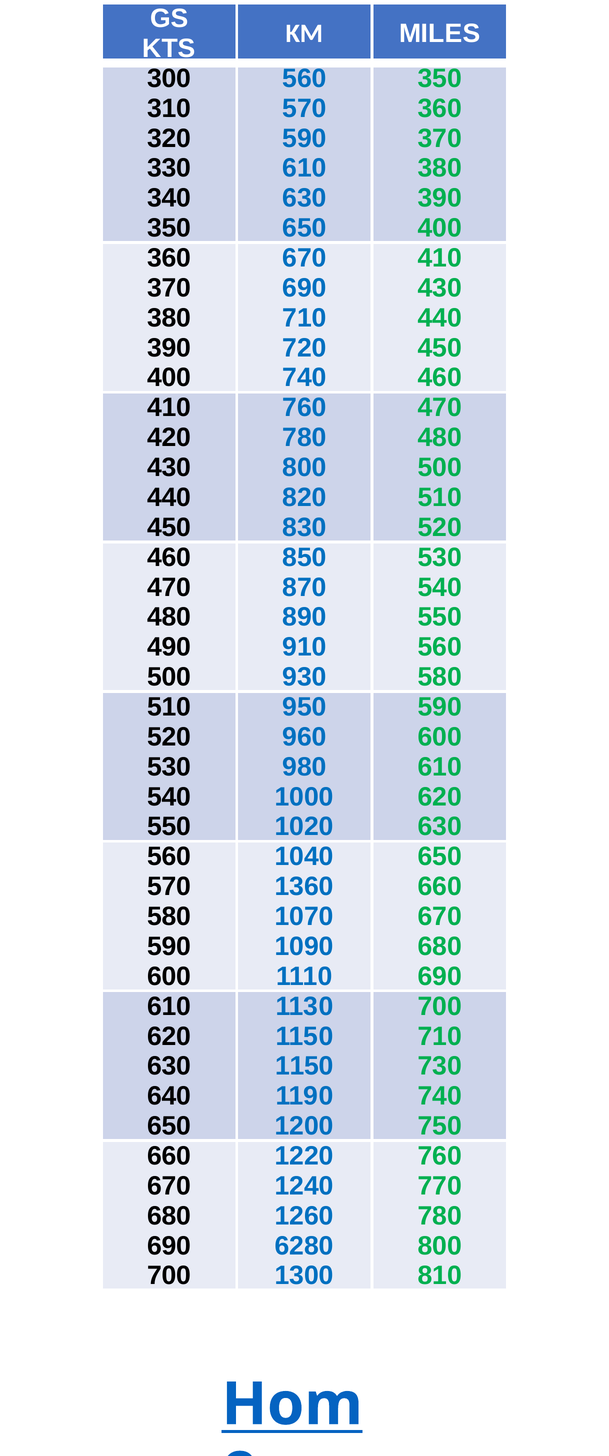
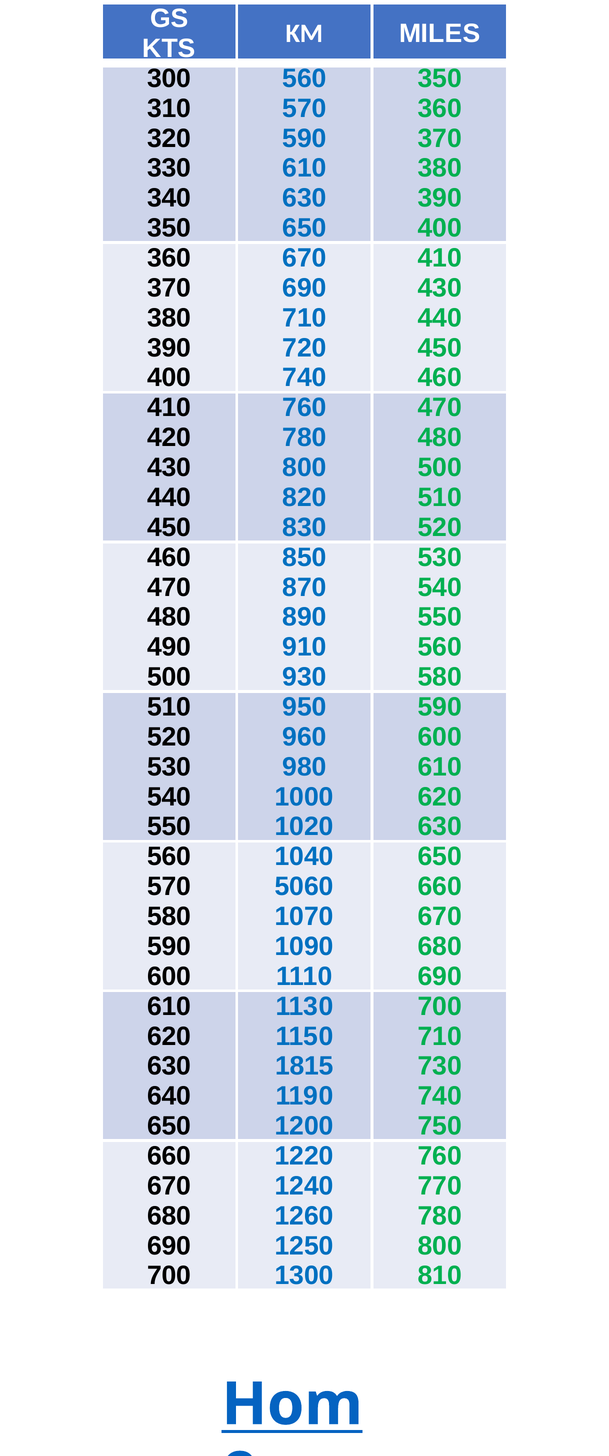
1360: 1360 -> 5060
1150 at (305, 1067): 1150 -> 1815
6280: 6280 -> 1250
